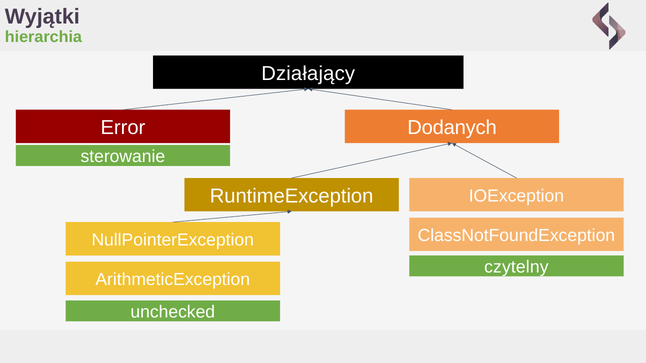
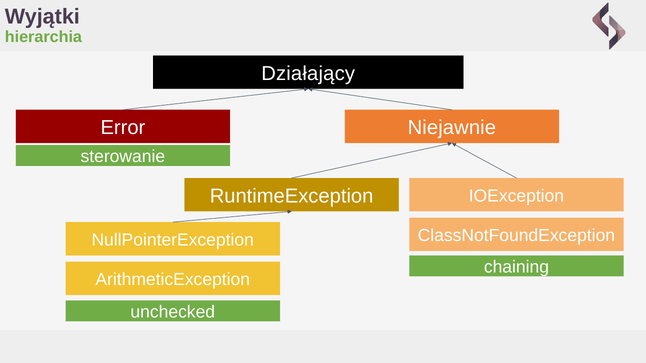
Dodanych: Dodanych -> Niejawnie
czytelny: czytelny -> chaining
